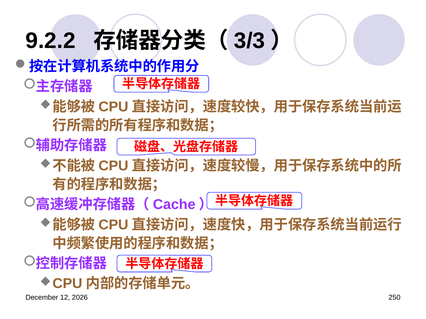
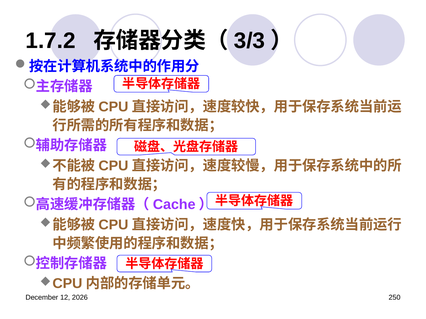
9.2.2: 9.2.2 -> 1.7.2
